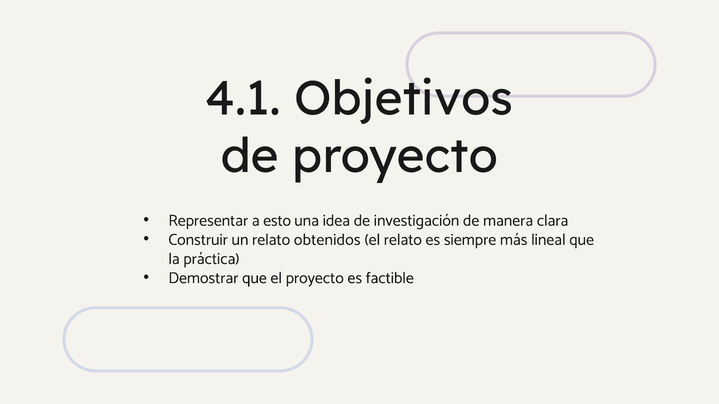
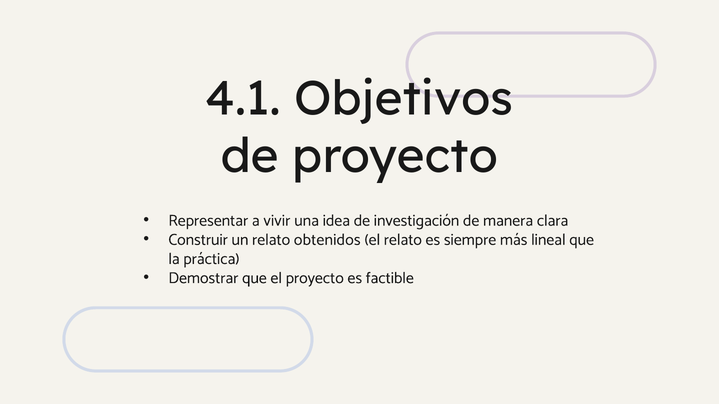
esto: esto -> vivir
